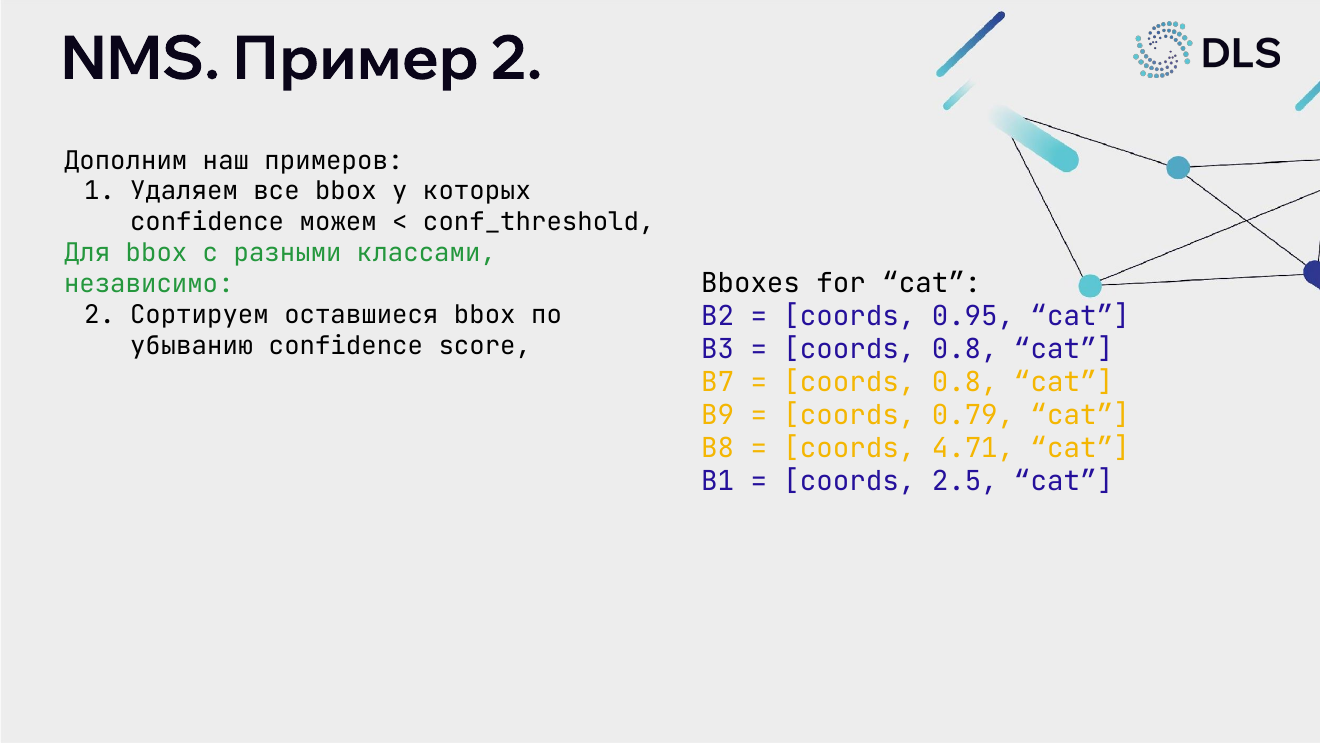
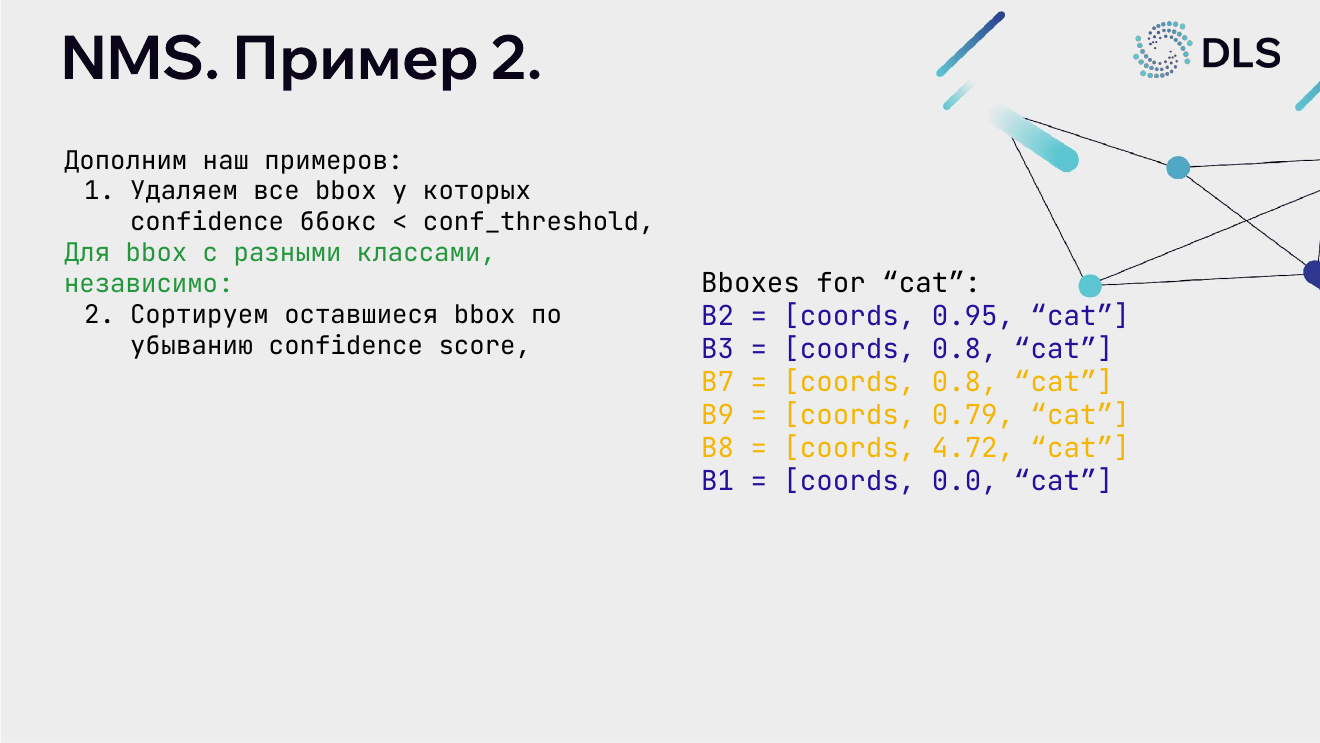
можем: можем -> ббокс
4.71: 4.71 -> 4.72
2.5: 2.5 -> 0.0
